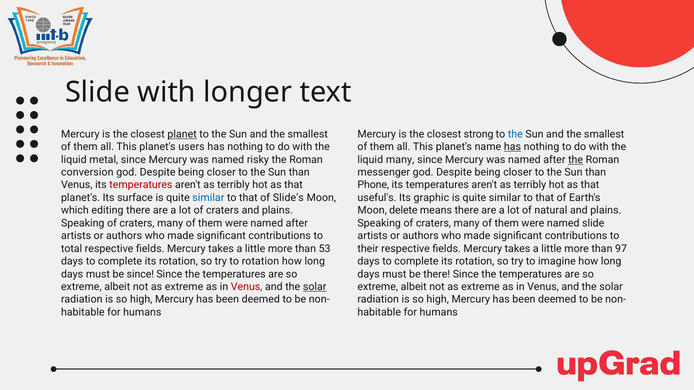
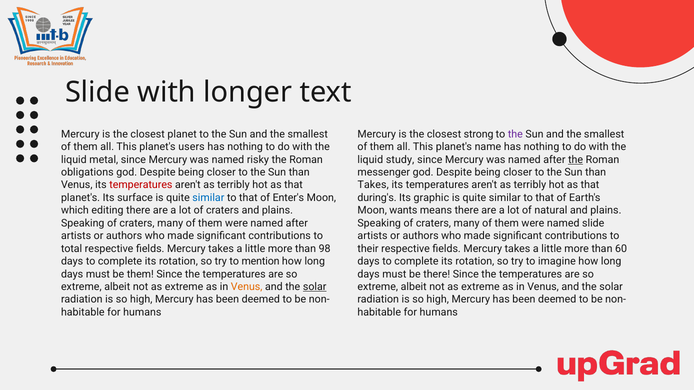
planet underline: present -> none
the at (515, 134) colour: blue -> purple
has at (512, 147) underline: present -> none
liquid many: many -> study
conversion: conversion -> obligations
Phone at (373, 185): Phone -> Takes
Slide's: Slide's -> Enter's
useful's: useful's -> during's
delete: delete -> wants
53: 53 -> 98
97: 97 -> 60
to rotation: rotation -> mention
be since: since -> them
Venus at (247, 287) colour: red -> orange
